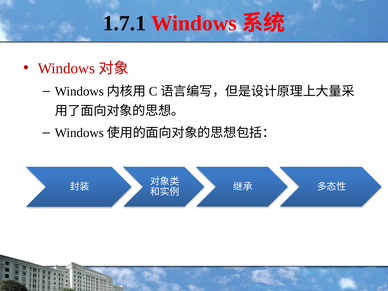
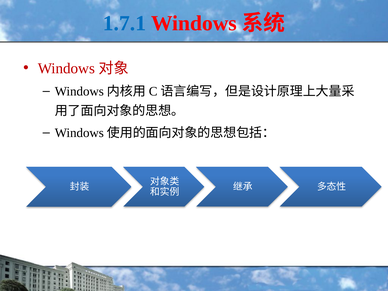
1.7.1 colour: black -> blue
